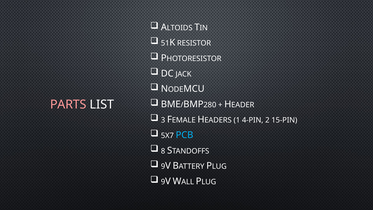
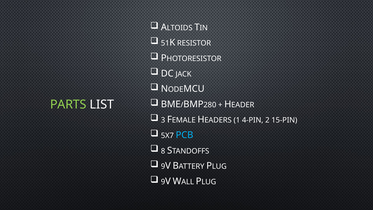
PARTS colour: pink -> light green
